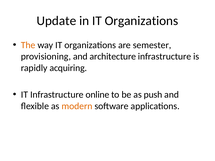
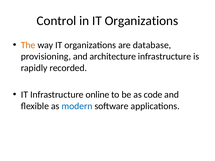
Update: Update -> Control
semester: semester -> database
acquiring: acquiring -> recorded
push: push -> code
modern colour: orange -> blue
